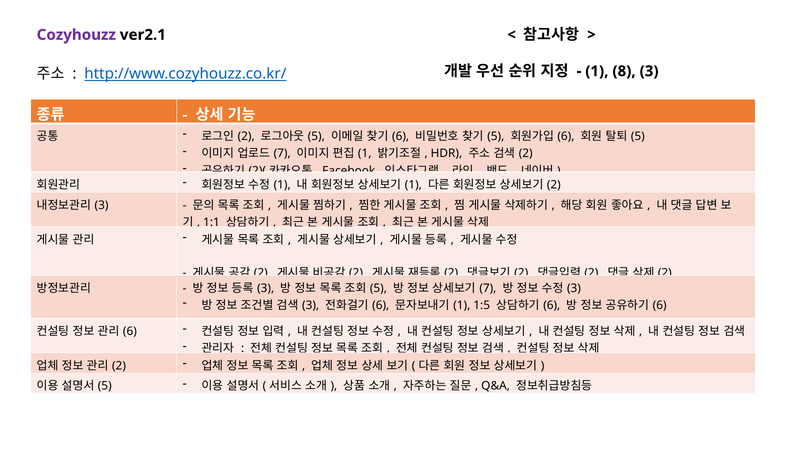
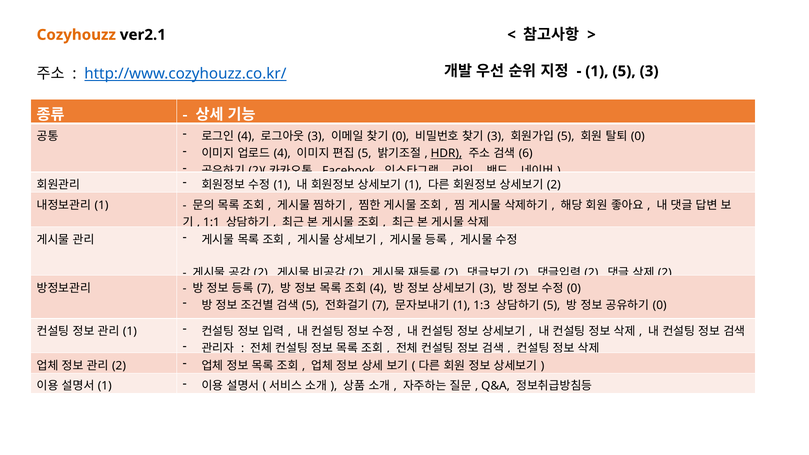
Cozyhouzz colour: purple -> orange
1 8: 8 -> 5
2 at (246, 136): 2 -> 4
5 at (316, 136): 5 -> 3
6 at (401, 136): 6 -> 0
5 at (496, 136): 5 -> 3
6 at (566, 136): 6 -> 5
5 at (638, 136): 5 -> 0
7 at (282, 154): 7 -> 4
1 at (365, 154): 1 -> 5
HDR underline: none -> present
2 at (526, 154): 2 -> 6
3 at (102, 205): 3 -> 1
3 at (266, 288): 3 -> 7
5 at (378, 288): 5 -> 4
7 at (488, 288): 7 -> 3
3 at (574, 288): 3 -> 0
3 at (311, 305): 3 -> 5
6 at (381, 305): 6 -> 7
1:5: 1:5 -> 1:3
6 at (552, 305): 6 -> 5
6 at (660, 305): 6 -> 0
6 at (130, 331): 6 -> 1
5 at (105, 386): 5 -> 1
